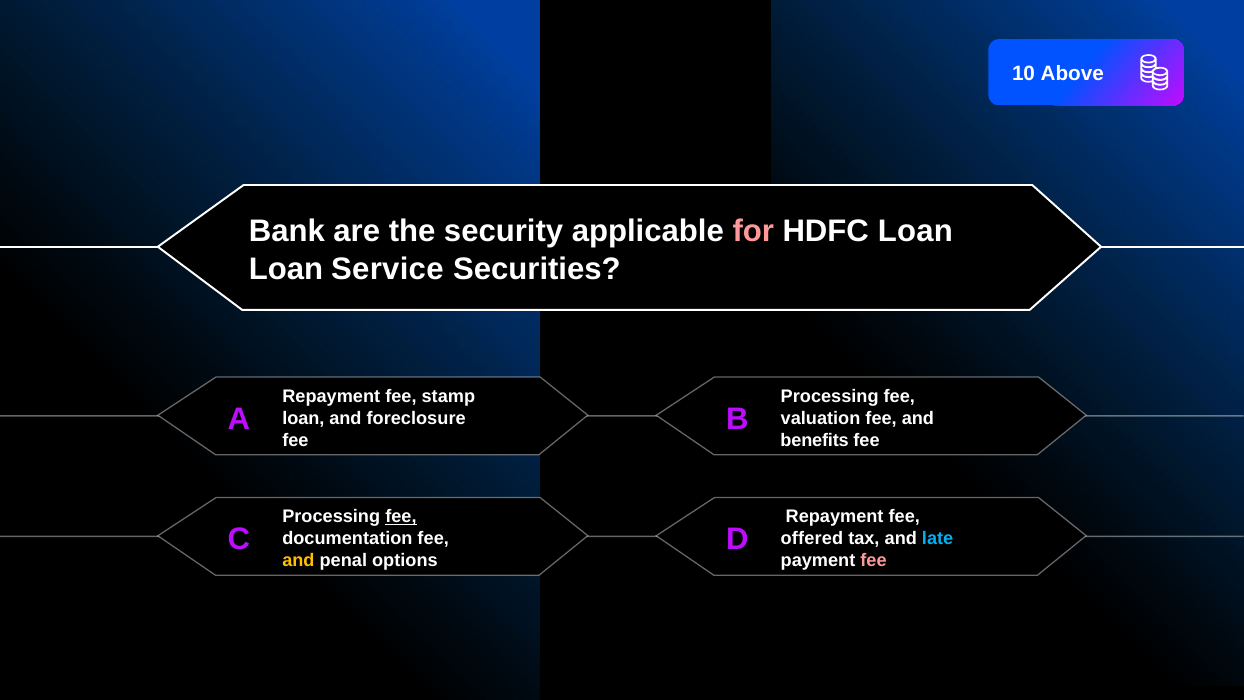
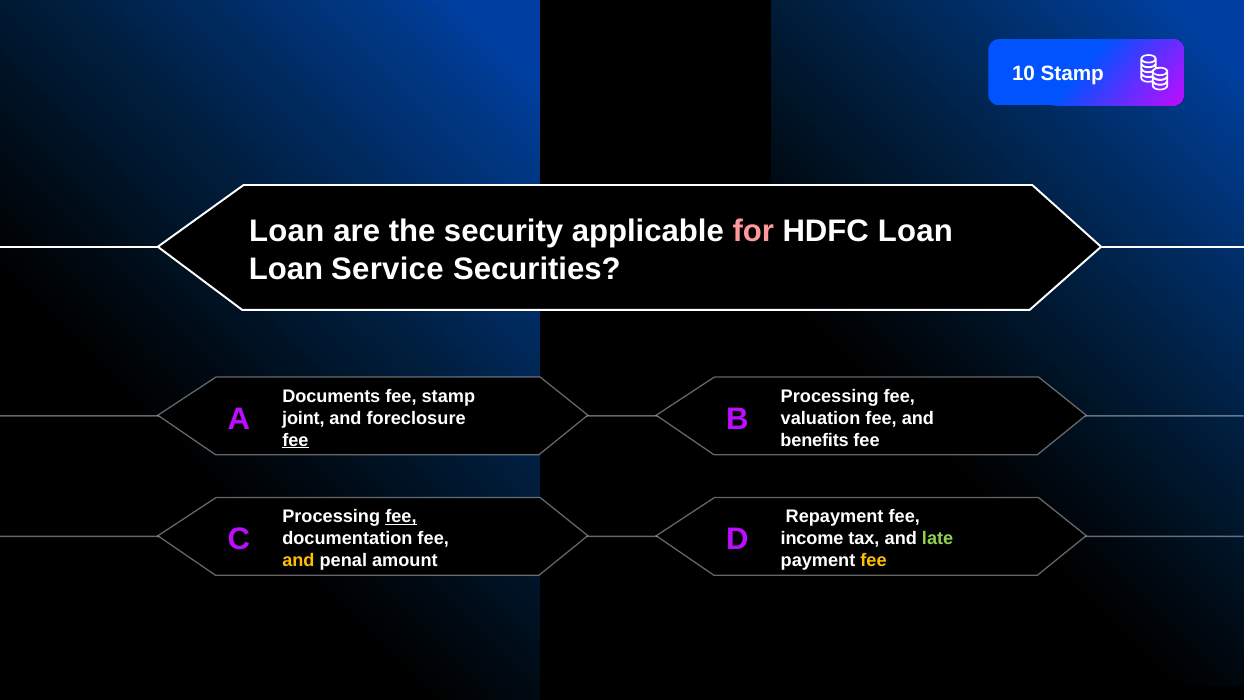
10 Above: Above -> Stamp
Bank at (287, 231): Bank -> Loan
Repayment at (331, 396): Repayment -> Documents
loan at (303, 418): loan -> joint
fee at (295, 440) underline: none -> present
offered: offered -> income
late colour: light blue -> light green
options: options -> amount
fee at (874, 560) colour: pink -> yellow
